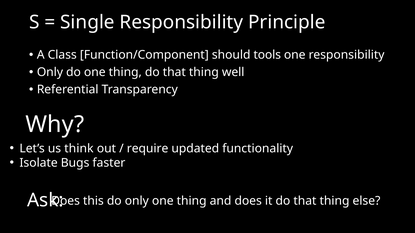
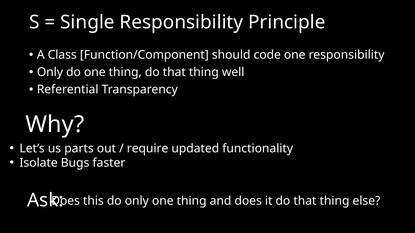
tools: tools -> code
think: think -> parts
